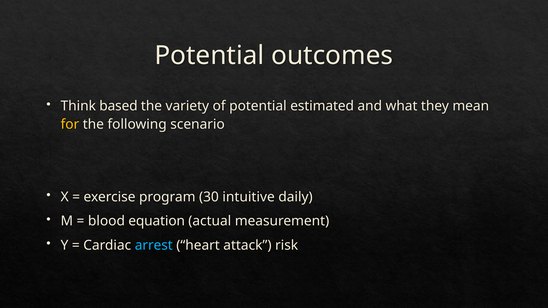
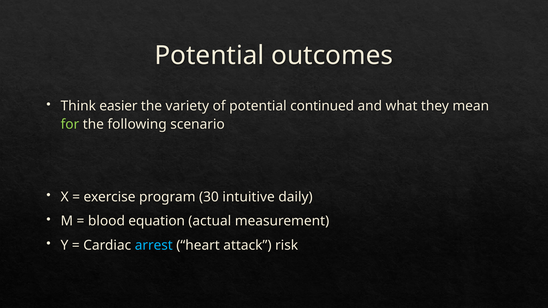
based: based -> easier
estimated: estimated -> continued
for colour: yellow -> light green
